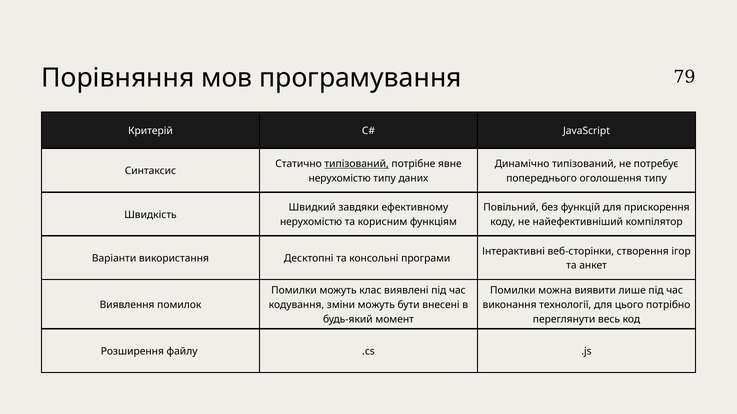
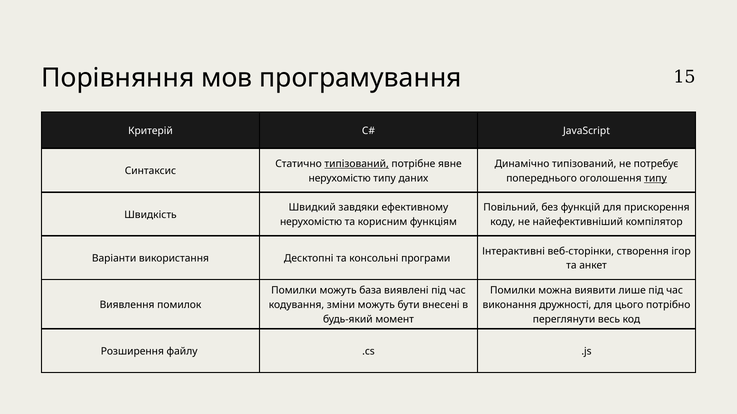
79: 79 -> 15
типу at (655, 178) underline: none -> present
клас: клас -> база
технології: технології -> дружності
